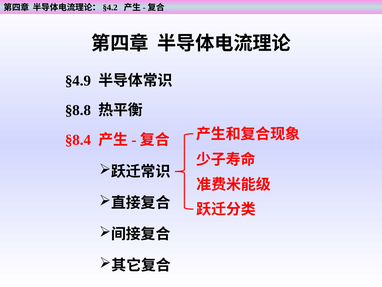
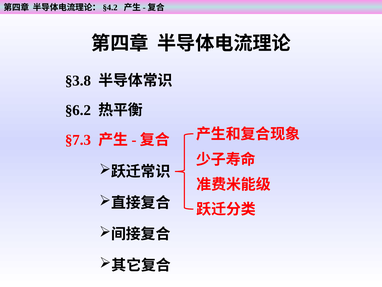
§4.9: §4.9 -> §3.8
§8.8: §8.8 -> §6.2
§8.4: §8.4 -> §7.3
